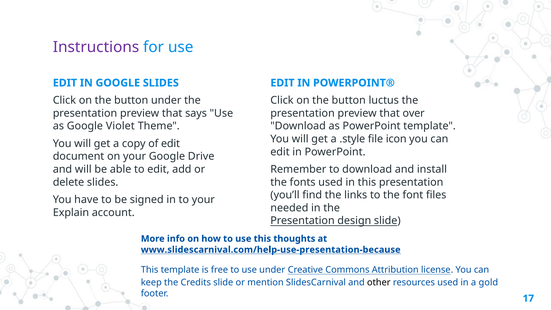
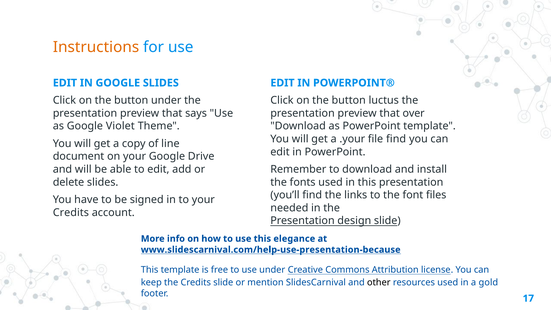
Instructions colour: purple -> orange
.style: .style -> .your
file icon: icon -> find
of edit: edit -> line
Explain at (71, 212): Explain -> Credits
thoughts: thoughts -> elegance
